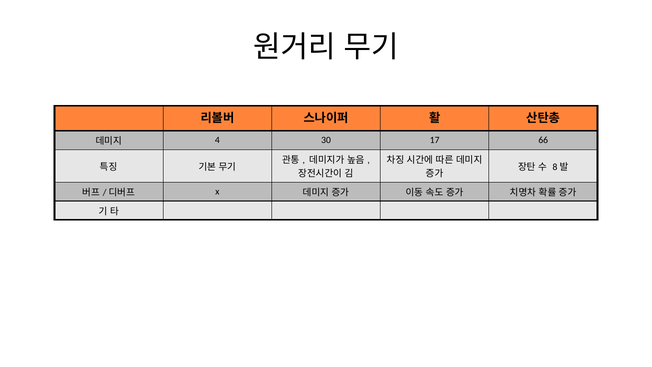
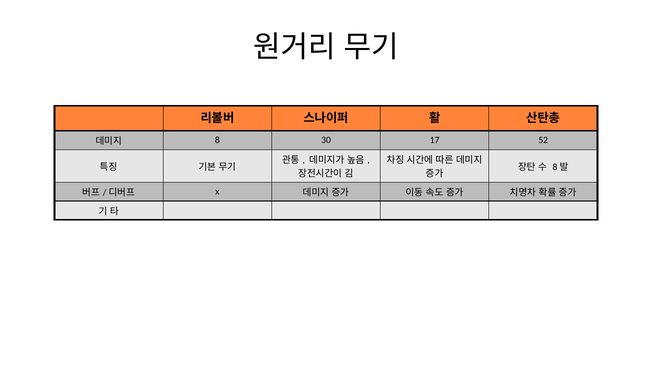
4: 4 -> 8
66: 66 -> 52
